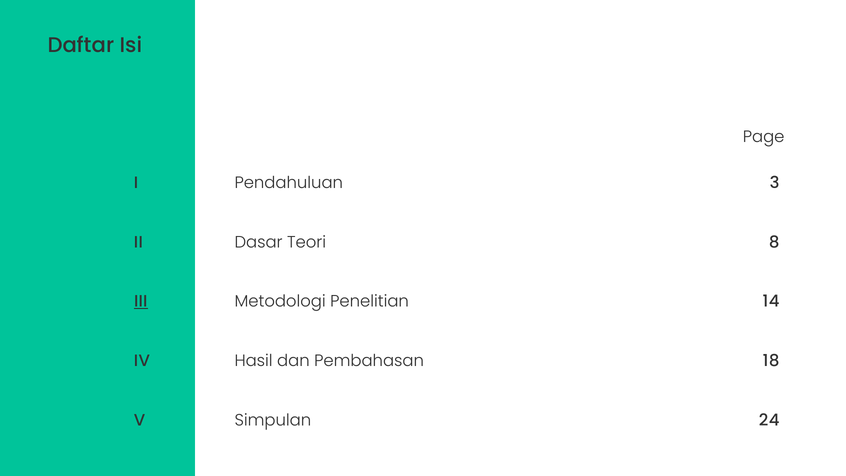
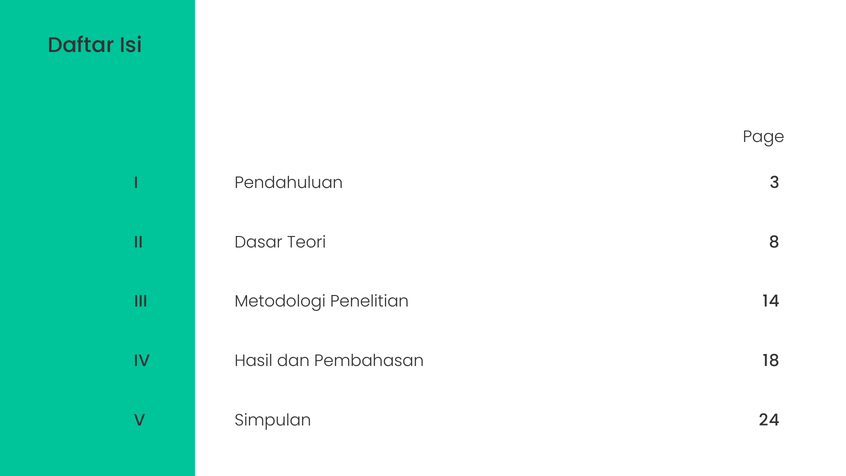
III underline: present -> none
